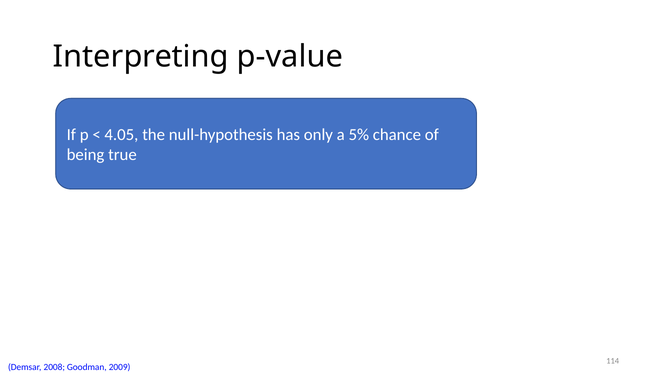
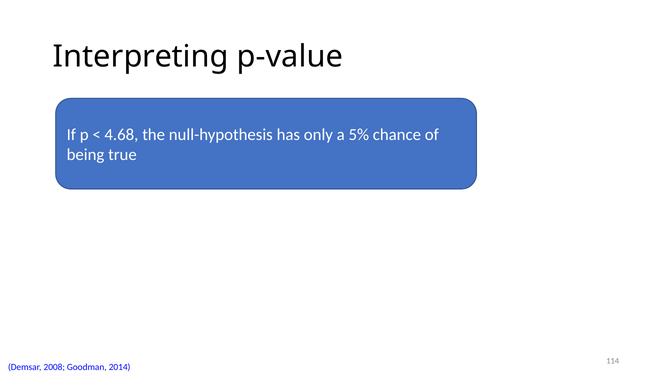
4.05: 4.05 -> 4.68
2009: 2009 -> 2014
